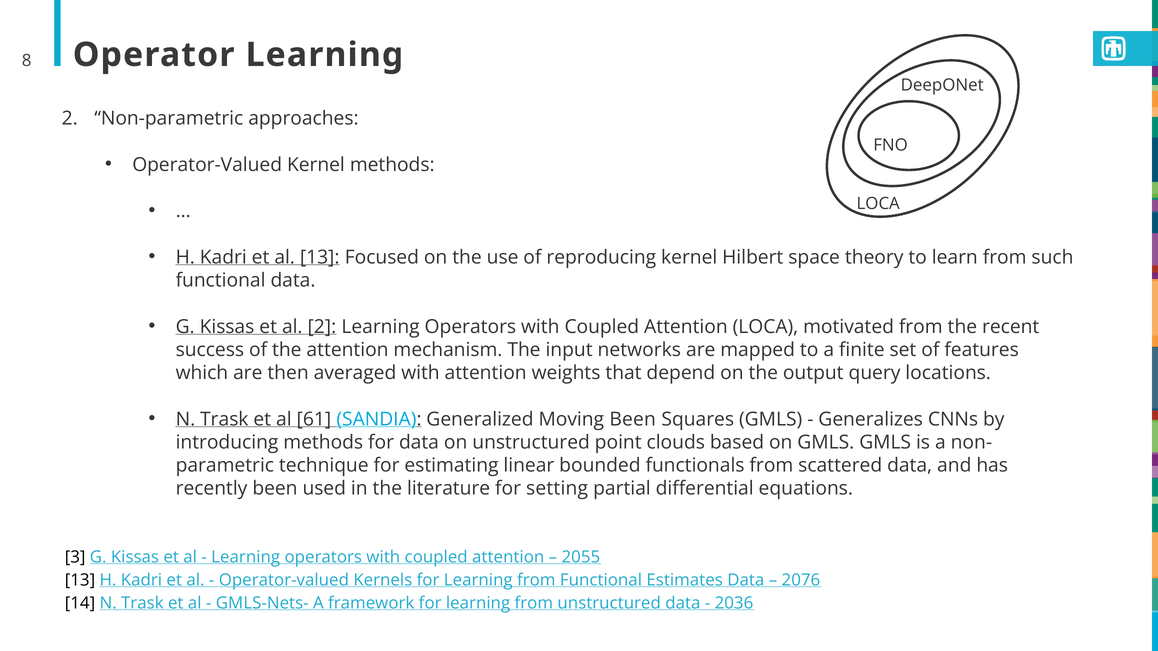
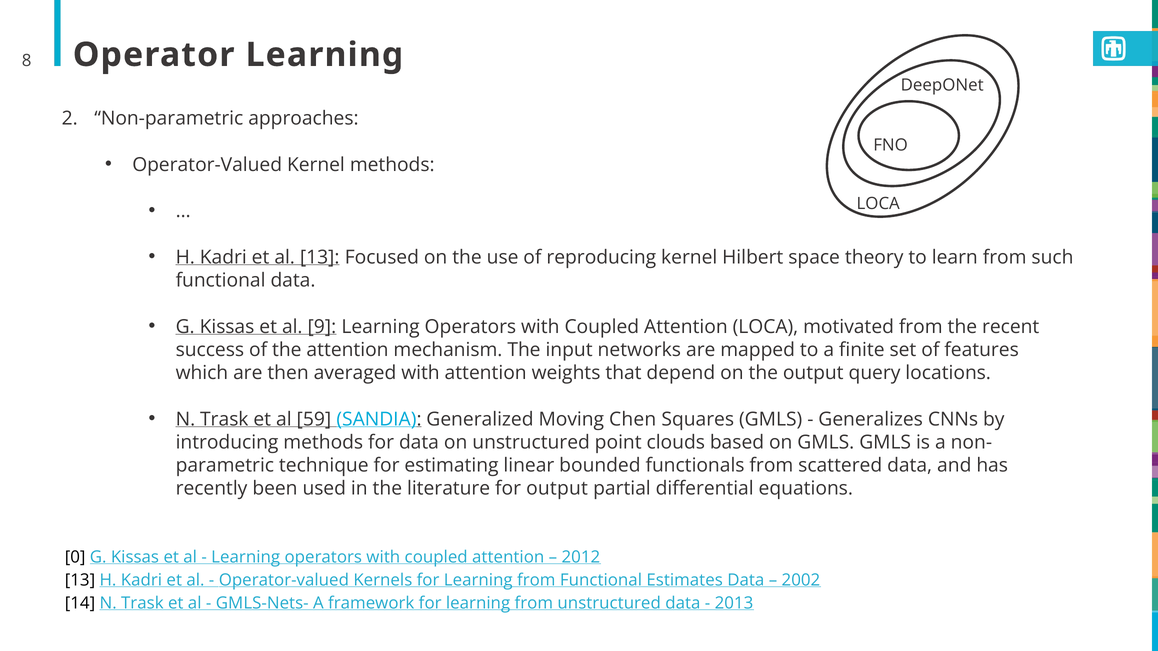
al 2: 2 -> 9
61: 61 -> 59
Moving Been: Been -> Chen
for setting: setting -> output
3: 3 -> 0
2055: 2055 -> 2012
2076: 2076 -> 2002
2036: 2036 -> 2013
